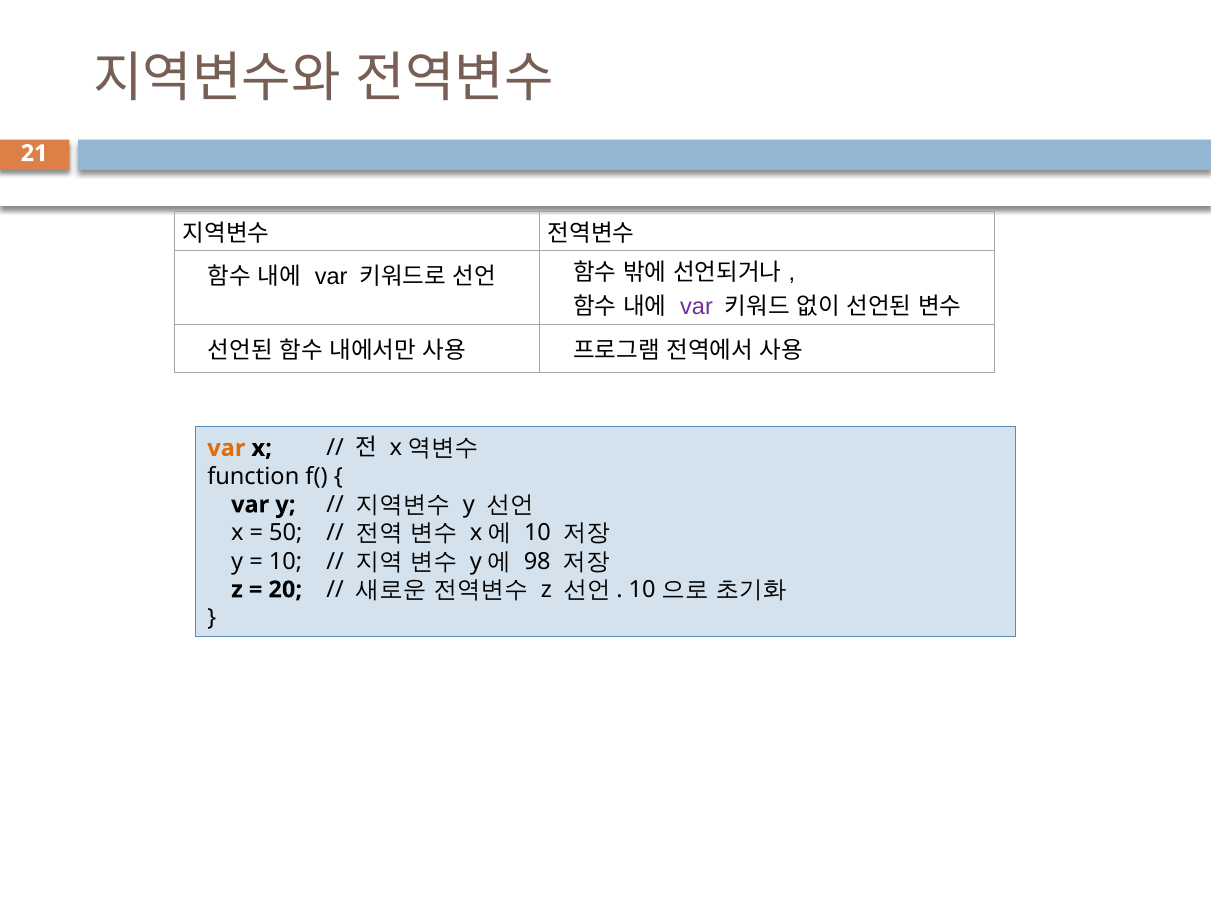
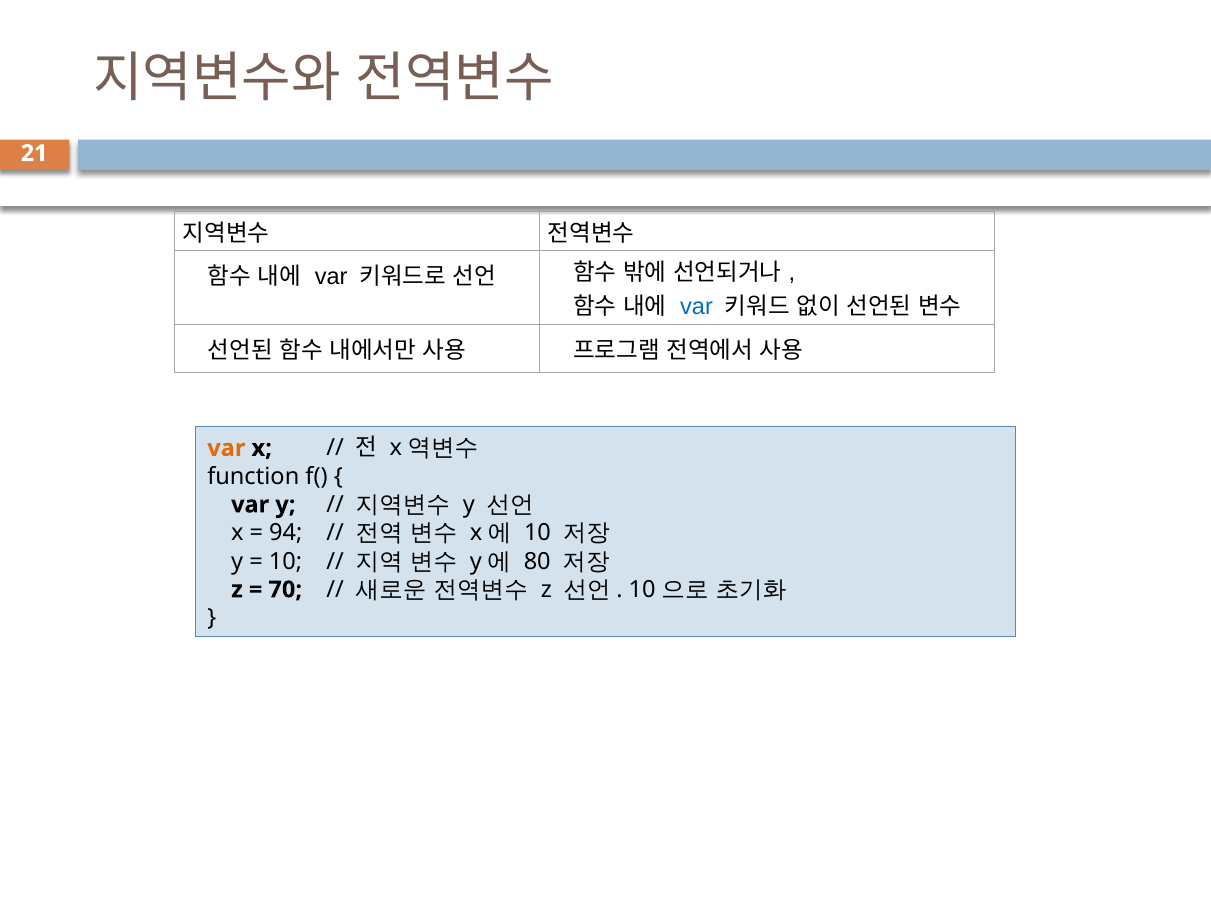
var at (697, 307) colour: purple -> blue
50: 50 -> 94
98: 98 -> 80
20: 20 -> 70
